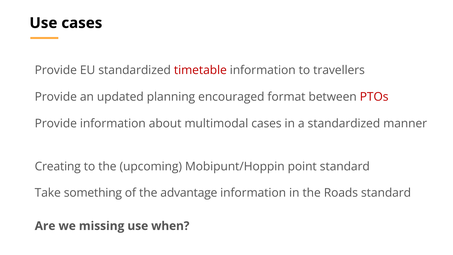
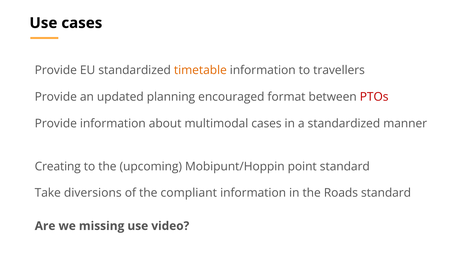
timetable colour: red -> orange
something: something -> diversions
advantage: advantage -> compliant
when: when -> video
